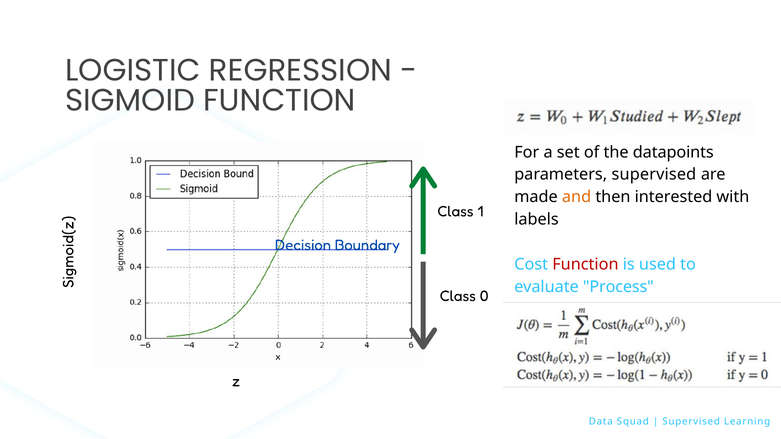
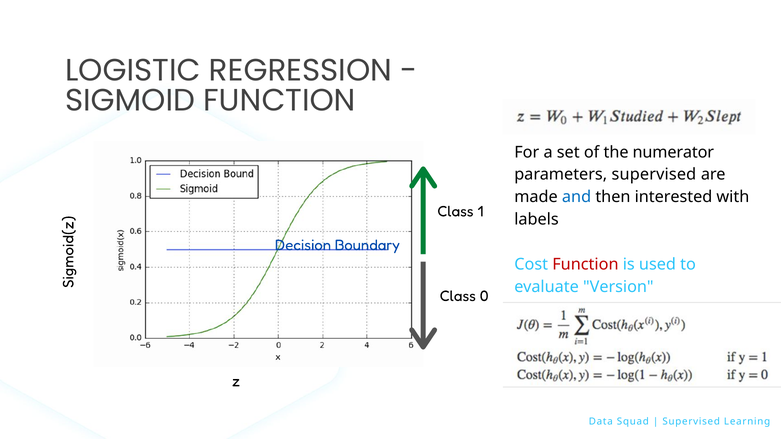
datapoints: datapoints -> numerator
and colour: orange -> blue
Process: Process -> Version
